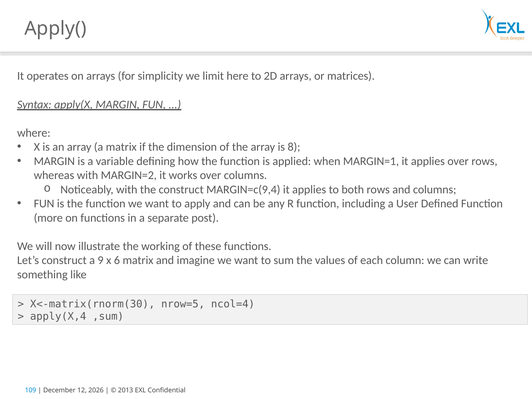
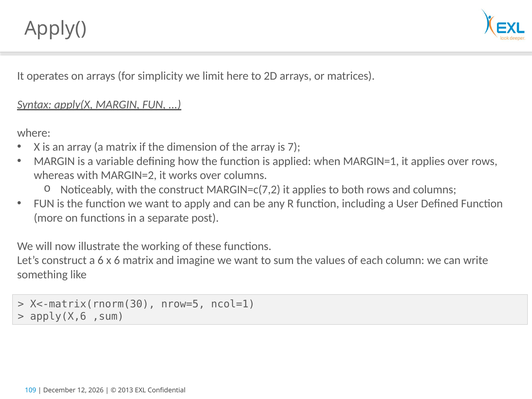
8: 8 -> 7
MARGIN=c(9,4: MARGIN=c(9,4 -> MARGIN=c(7,2
a 9: 9 -> 6
ncol=4: ncol=4 -> ncol=1
apply(X,4: apply(X,4 -> apply(X,6
